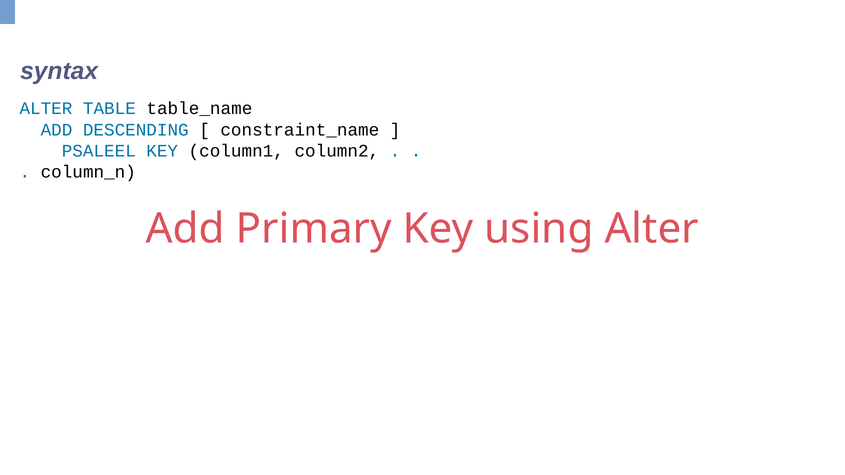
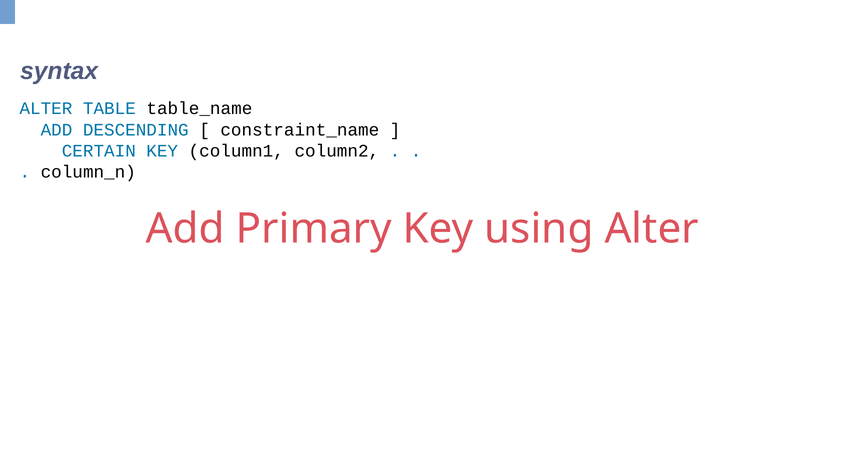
PSALEEL: PSALEEL -> CERTAIN
